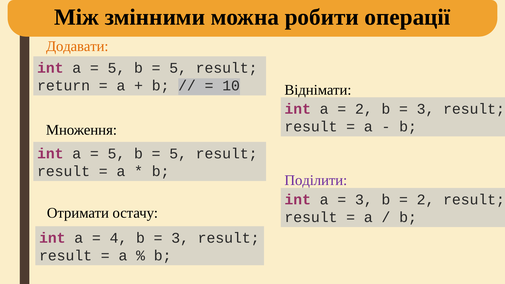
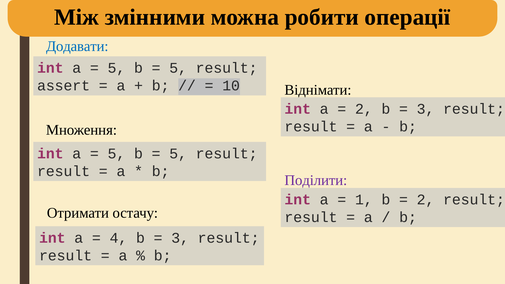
Додавати colour: orange -> blue
return: return -> assert
3 at (364, 200): 3 -> 1
